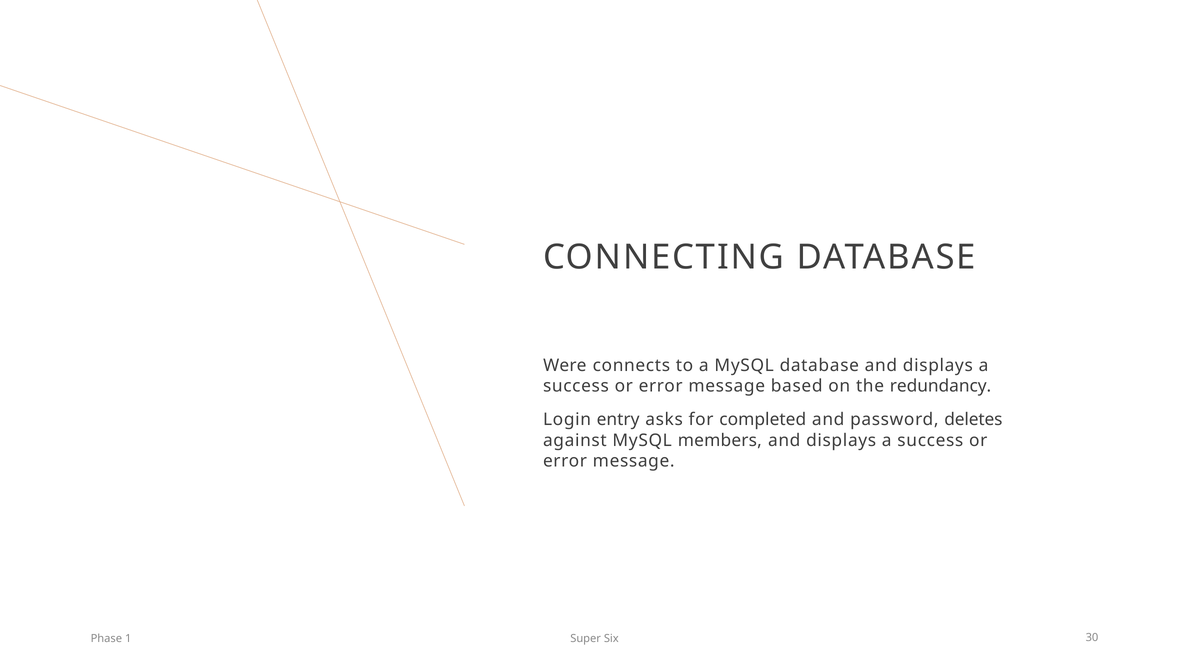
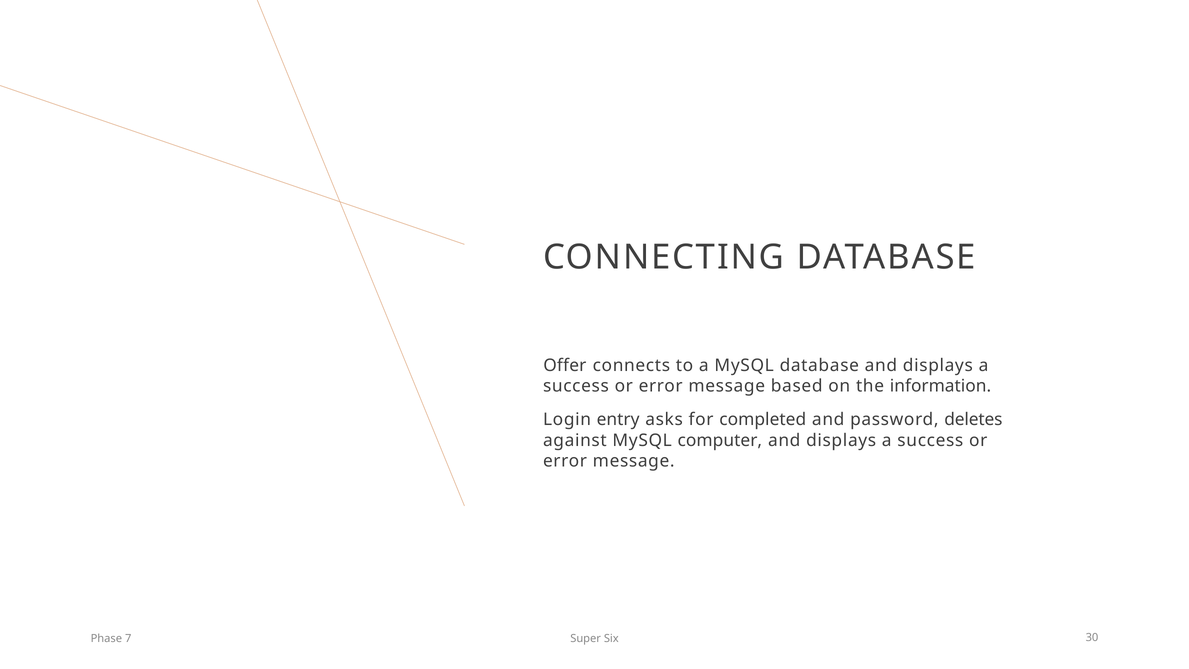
Were: Were -> Offer
redundancy: redundancy -> information
members: members -> computer
1: 1 -> 7
